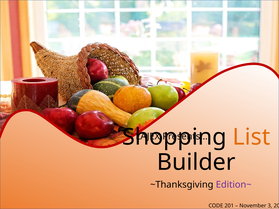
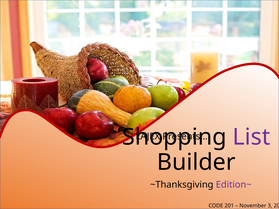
List colour: orange -> purple
